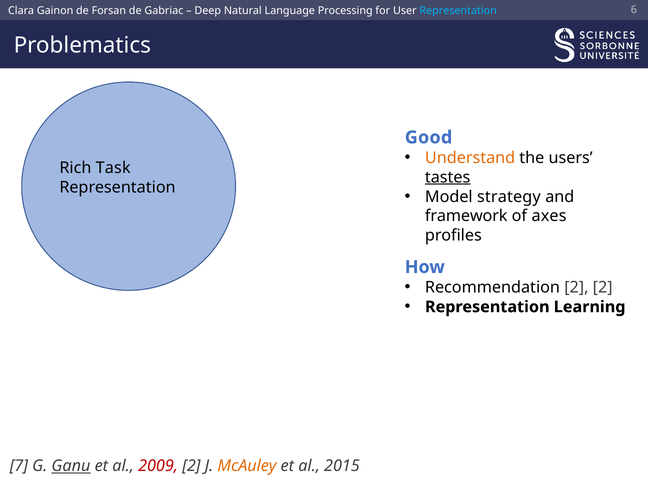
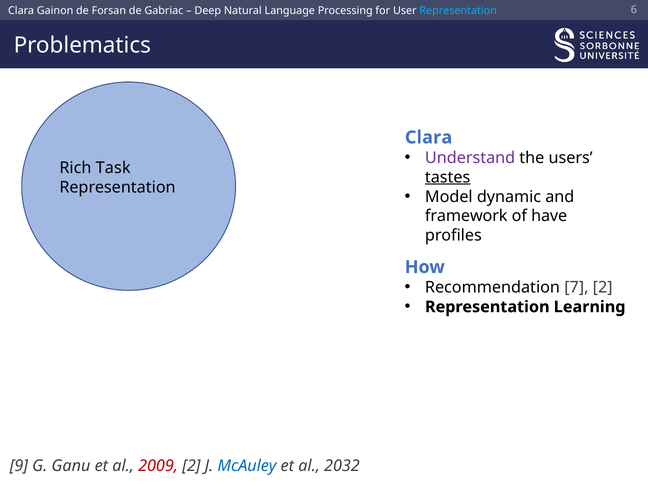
Good at (429, 137): Good -> Clara
Understand colour: orange -> purple
strategy: strategy -> dynamic
axes: axes -> have
Recommendation 2: 2 -> 7
7: 7 -> 9
Ganu underline: present -> none
McAuley colour: orange -> blue
2015: 2015 -> 2032
